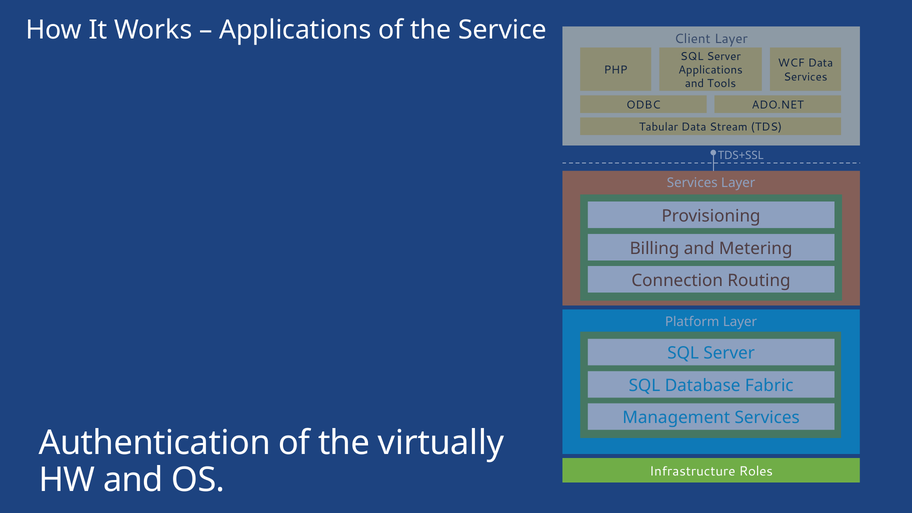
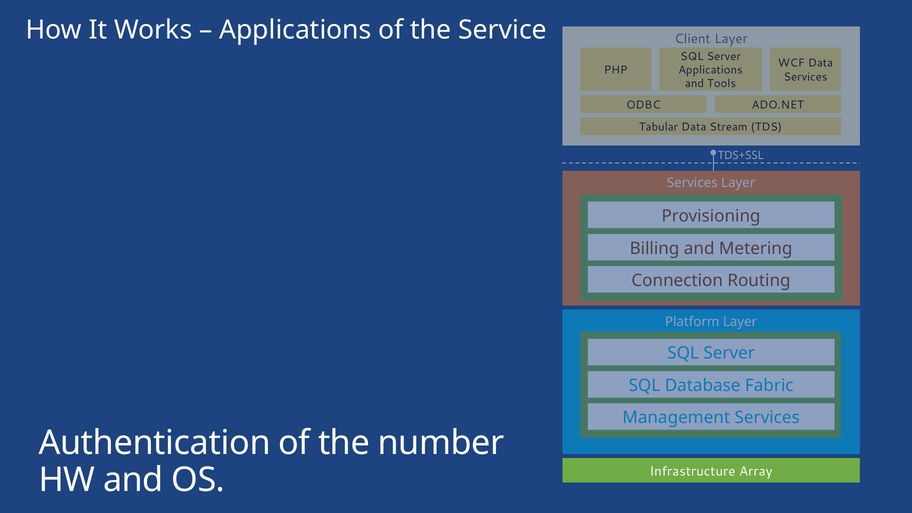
virtually: virtually -> number
Roles: Roles -> Array
